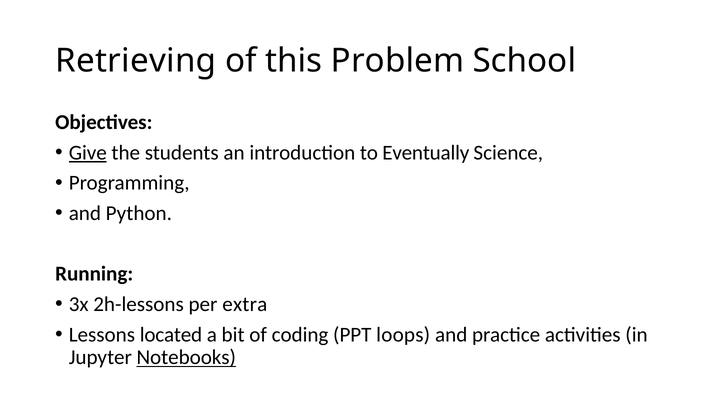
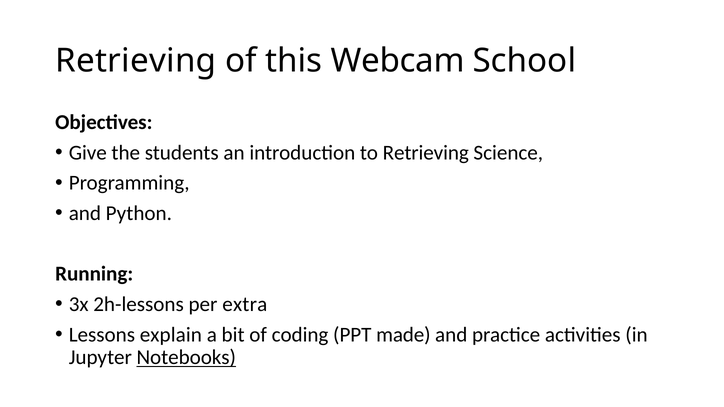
Problem: Problem -> Webcam
Give underline: present -> none
to Eventually: Eventually -> Retrieving
located: located -> explain
loops: loops -> made
